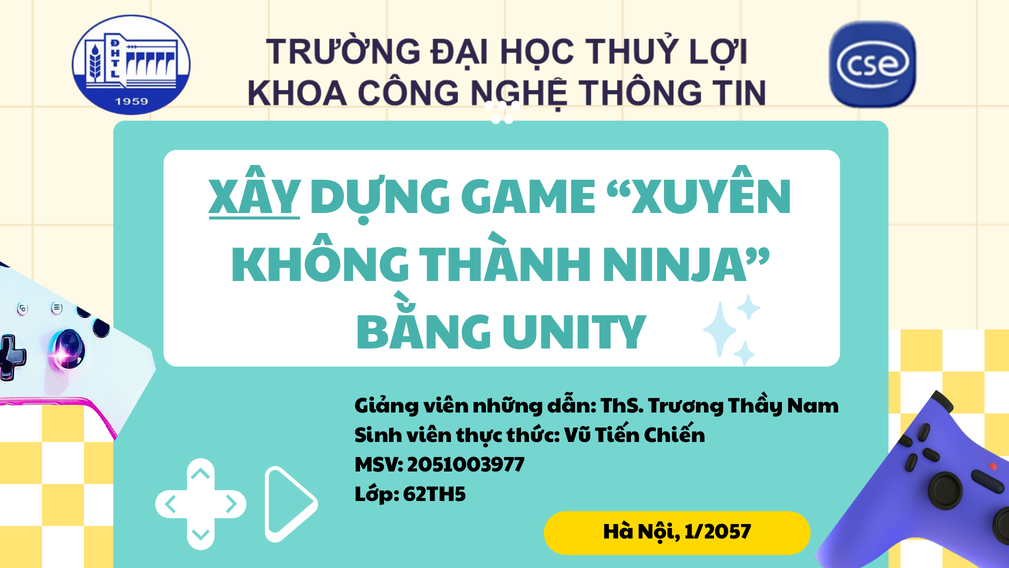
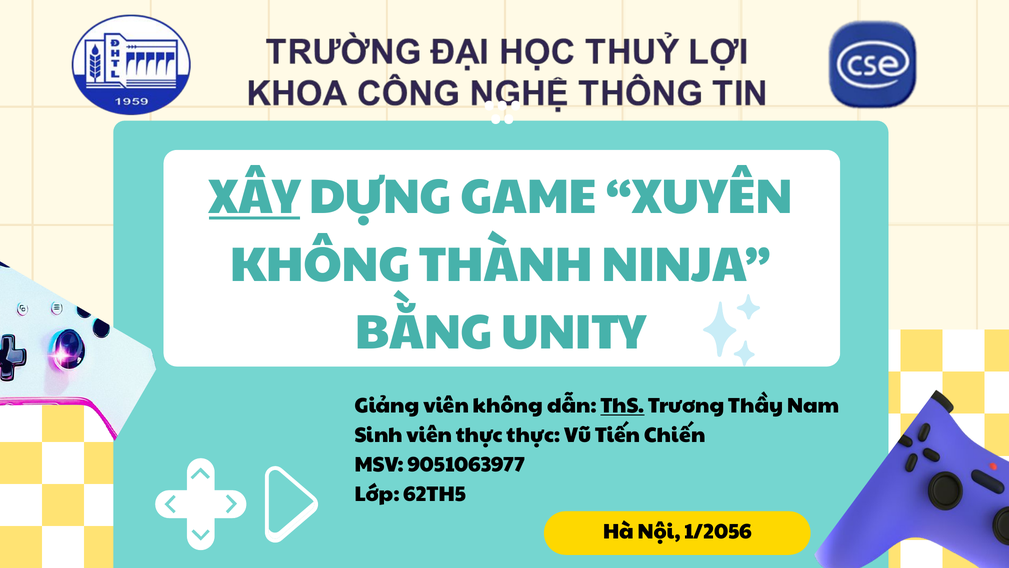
viên những: những -> không
ThS underline: none -> present
thực thức: thức -> thực
2051003977: 2051003977 -> 9051063977
1/2057: 1/2057 -> 1/2056
